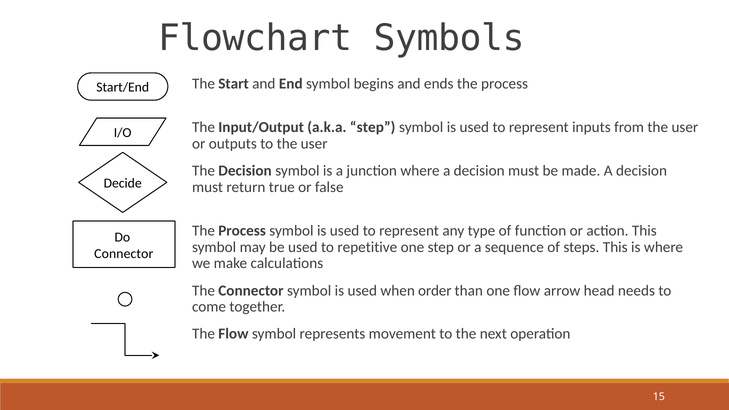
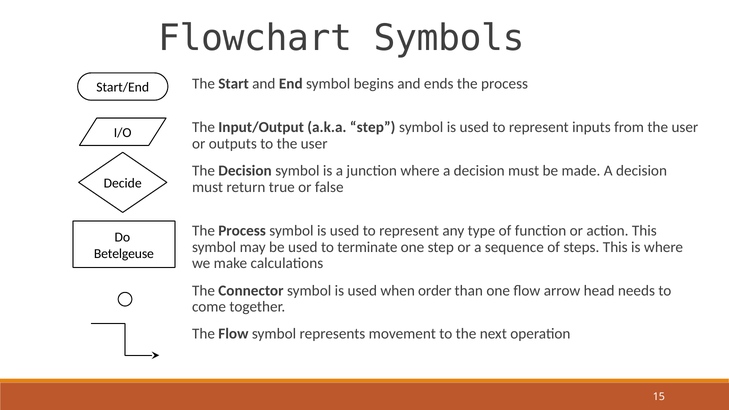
repetitive: repetitive -> terminate
Connector at (124, 254): Connector -> Betelgeuse
